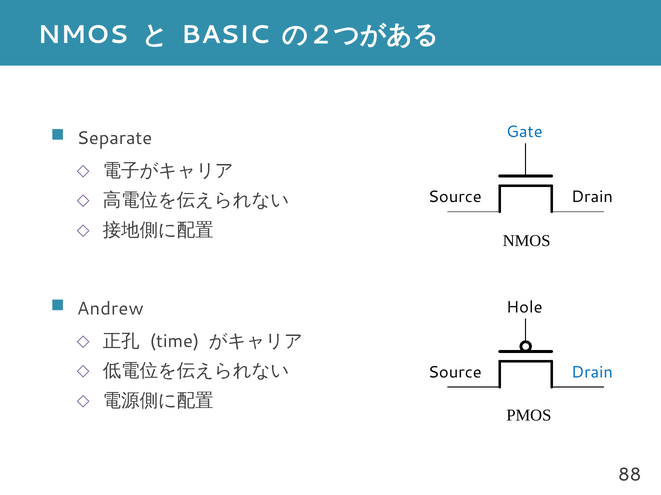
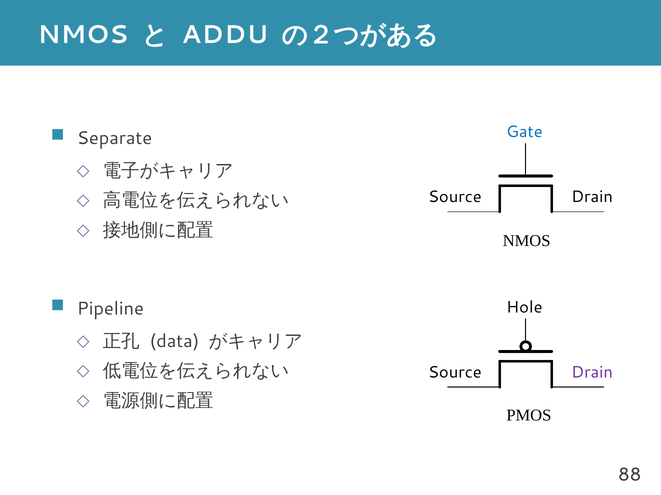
BASIC: BASIC -> ADDU
Andrew: Andrew -> Pipeline
time: time -> data
Drain at (592, 373) colour: blue -> purple
